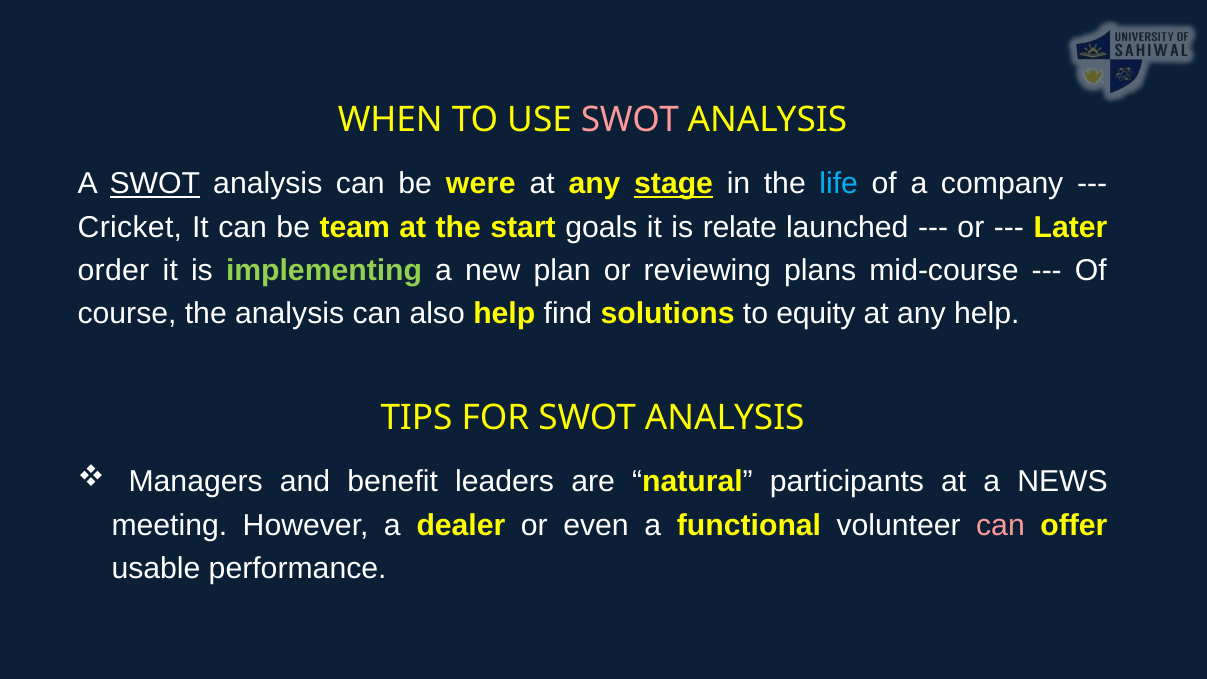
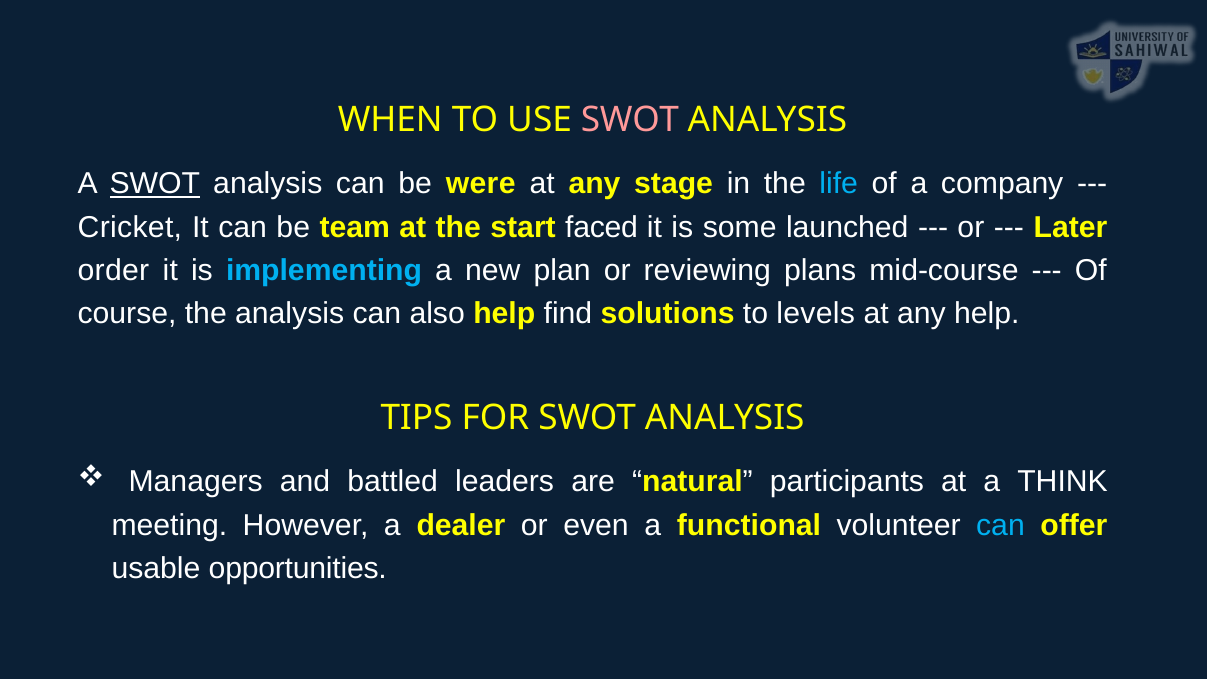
stage underline: present -> none
goals: goals -> faced
relate: relate -> some
implementing colour: light green -> light blue
equity: equity -> levels
benefit: benefit -> battled
NEWS: NEWS -> THINK
can at (1000, 525) colour: pink -> light blue
performance: performance -> opportunities
